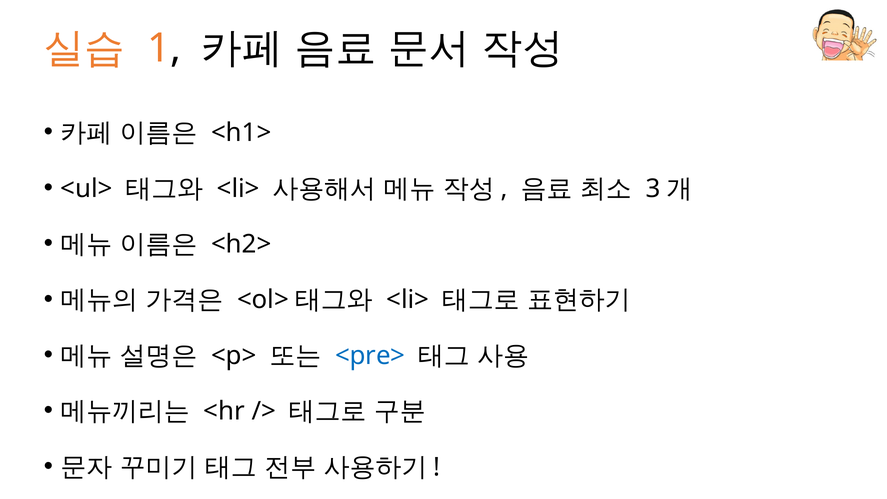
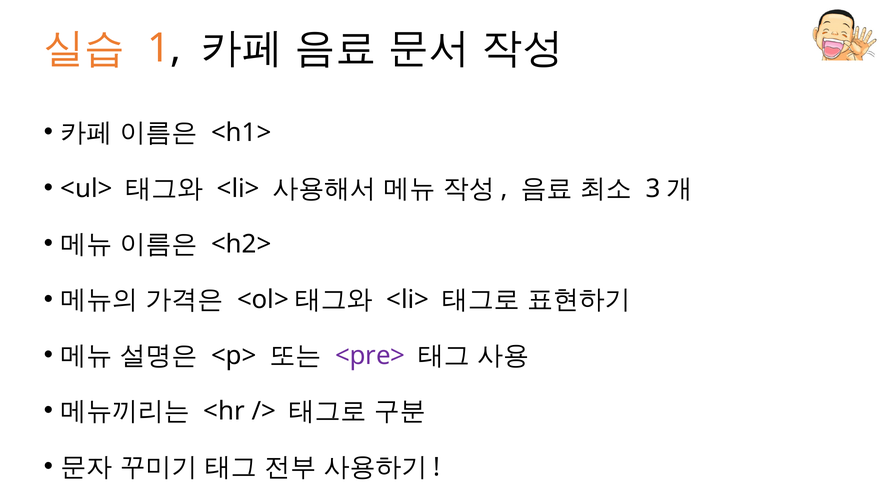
<pre> colour: blue -> purple
